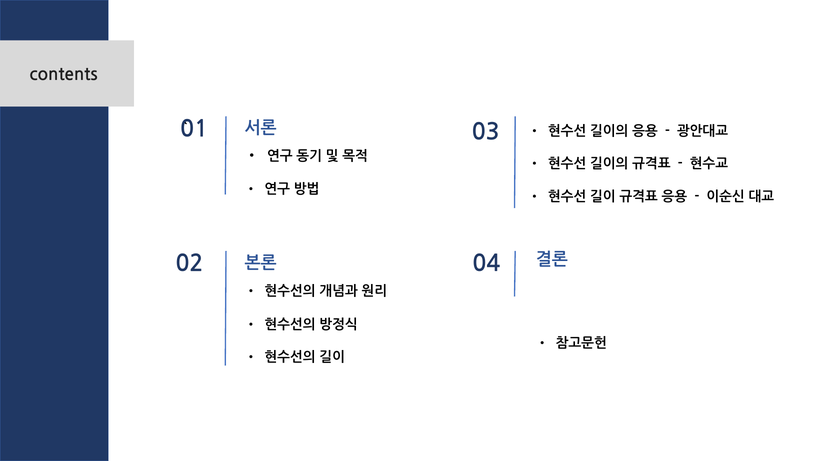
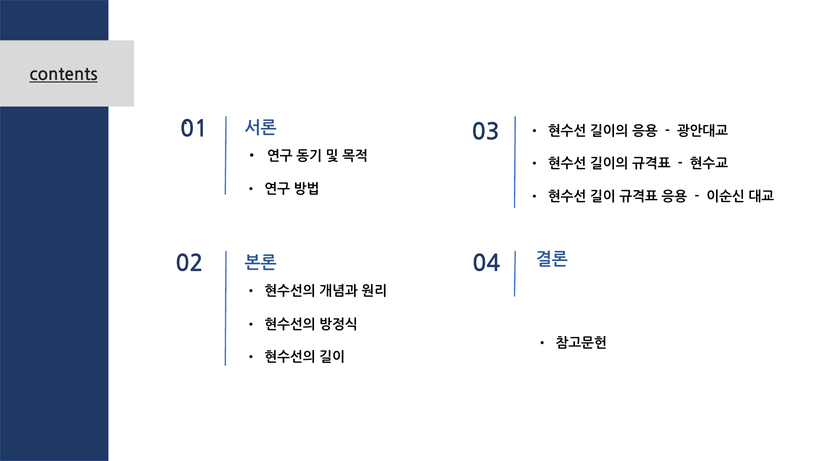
contents underline: none -> present
